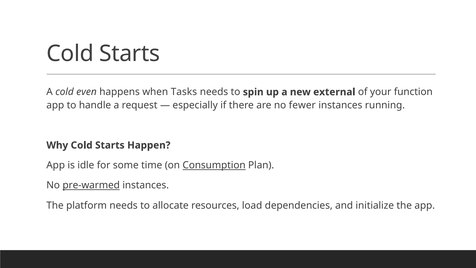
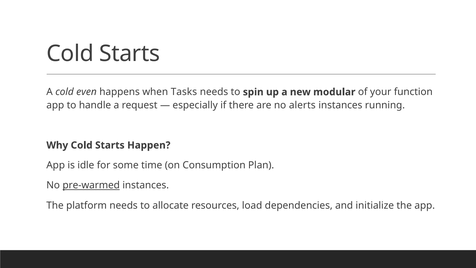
external: external -> modular
fewer: fewer -> alerts
Consumption underline: present -> none
